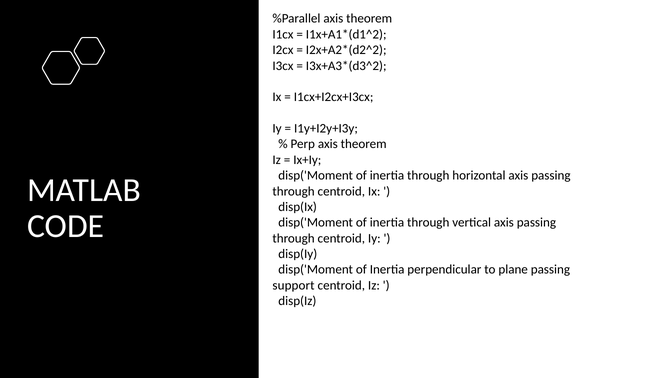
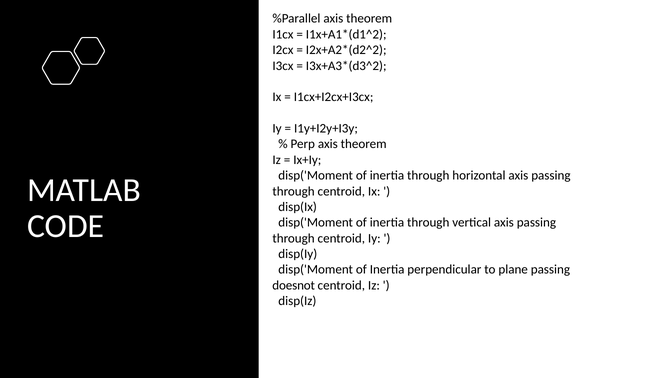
support: support -> doesnot
